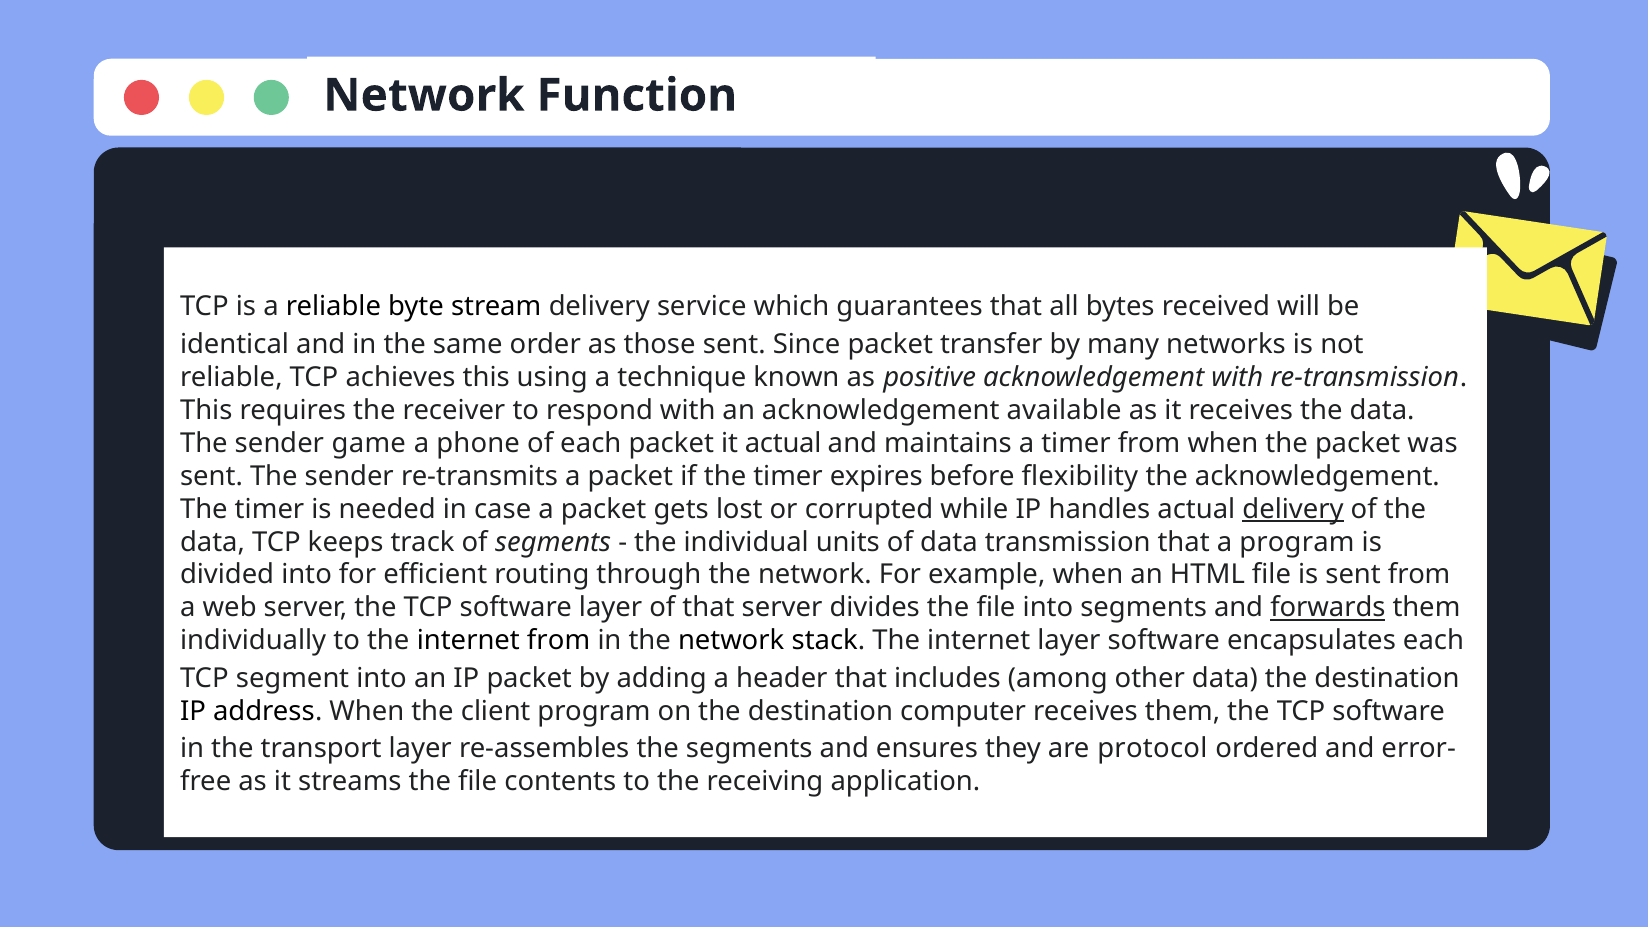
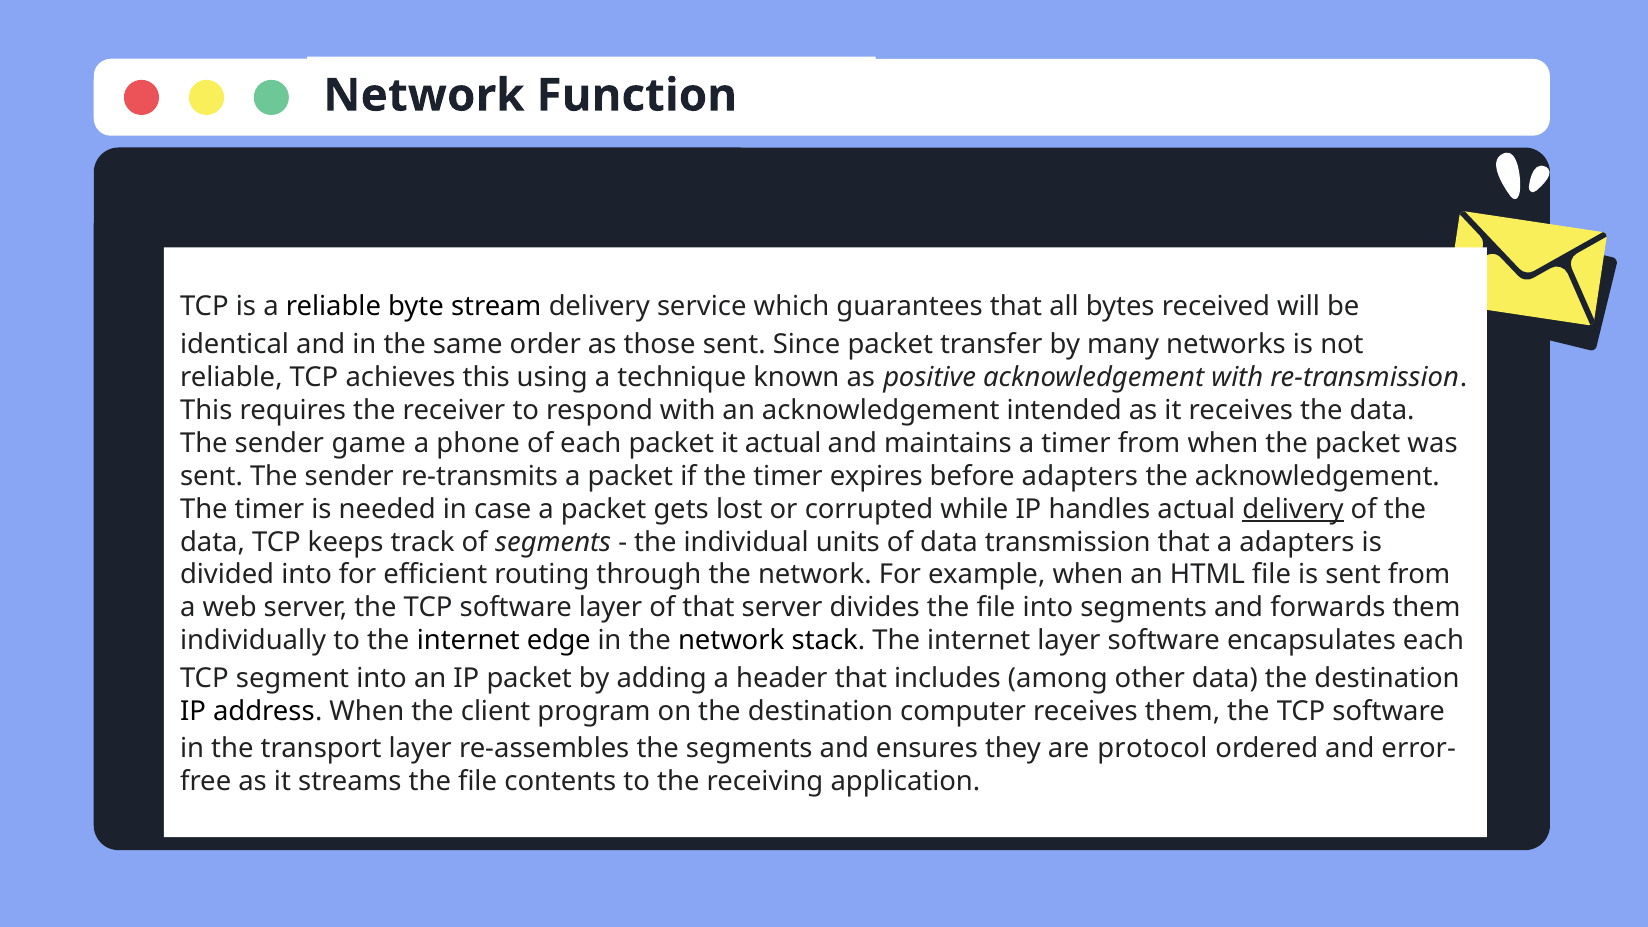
available: available -> intended
before flexibility: flexibility -> adapters
a program: program -> adapters
forwards underline: present -> none
internet from: from -> edge
